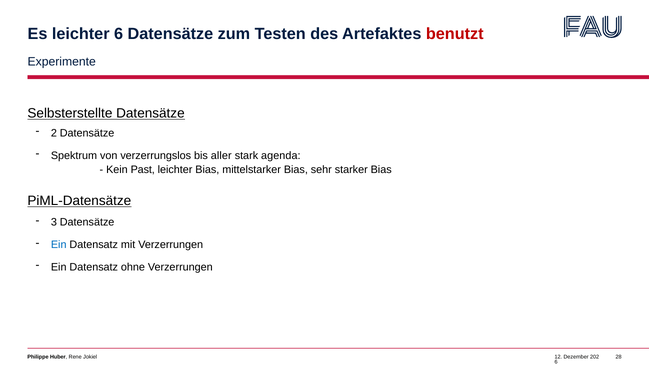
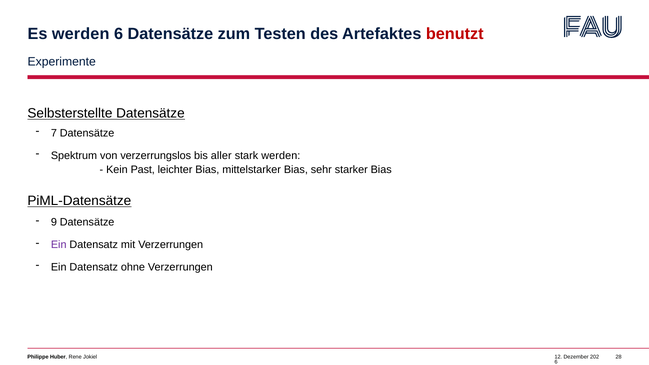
Es leichter: leichter -> werden
2: 2 -> 7
stark agenda: agenda -> werden
3: 3 -> 9
Ein at (59, 245) colour: blue -> purple
